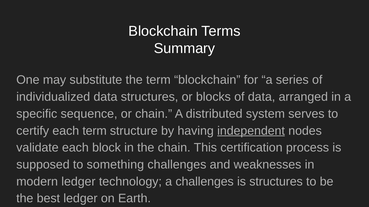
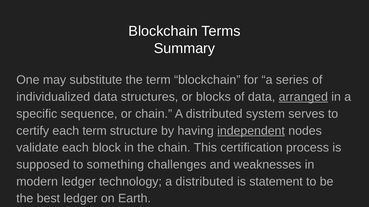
arranged underline: none -> present
technology a challenges: challenges -> distributed
is structures: structures -> statement
